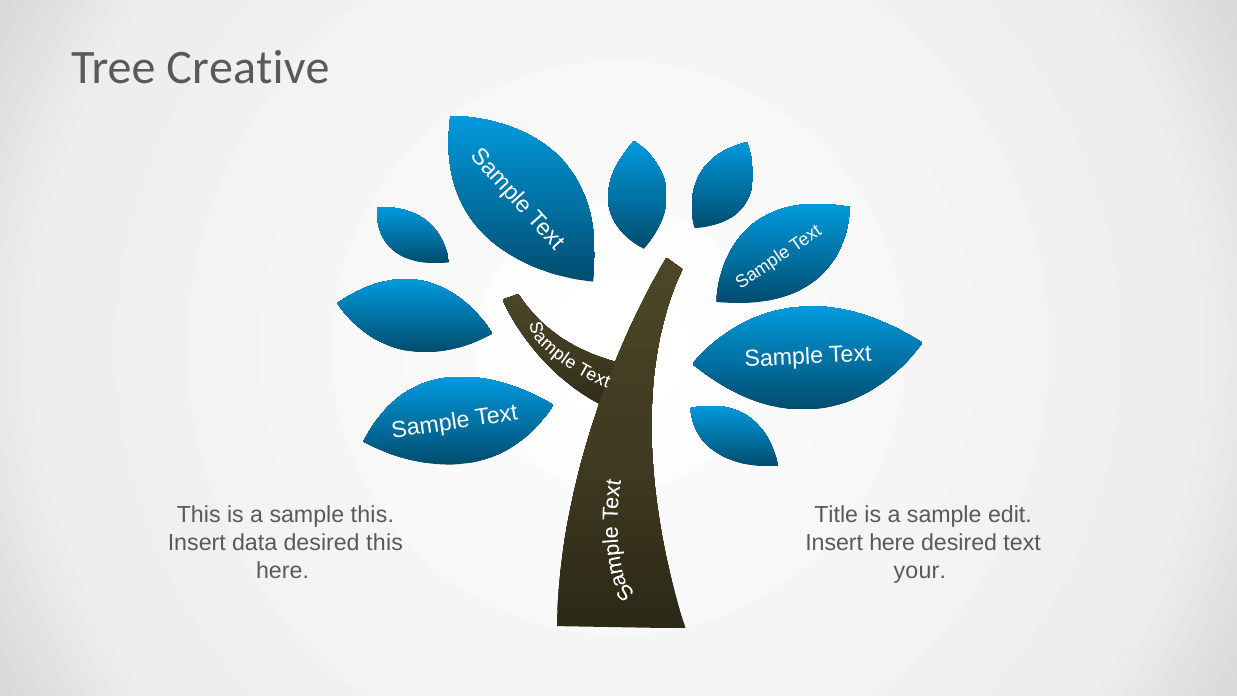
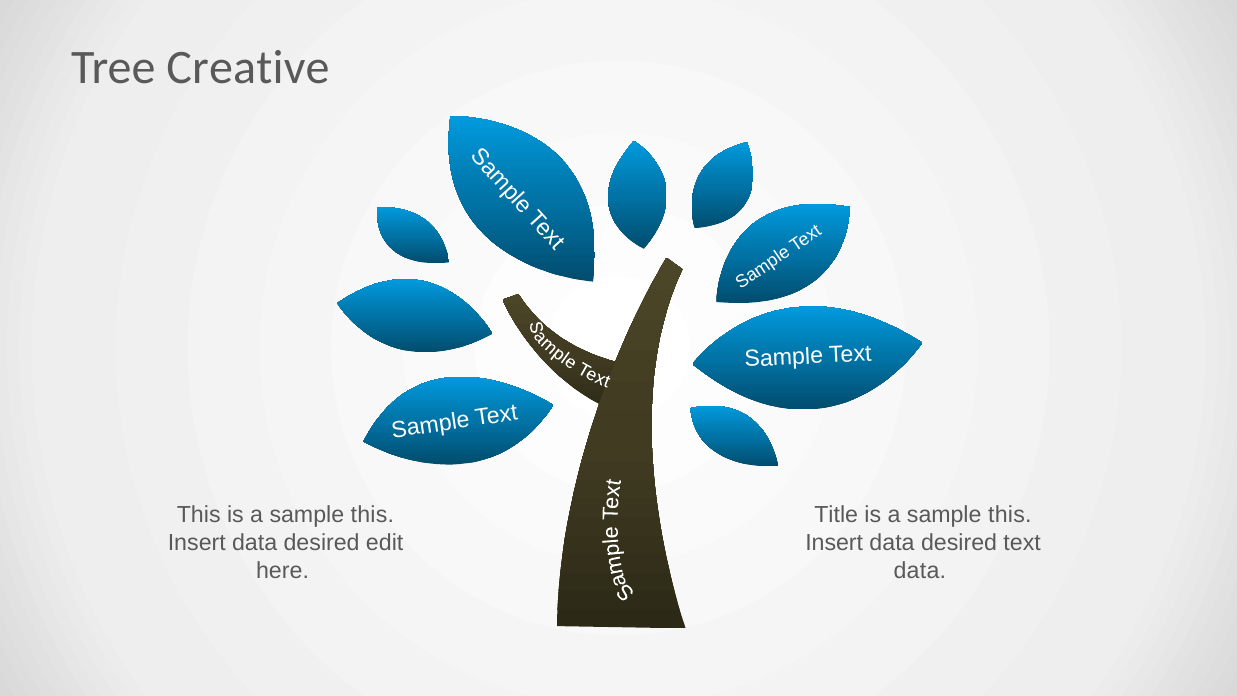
edit at (1010, 515): edit -> this
desired this: this -> edit
here at (892, 543): here -> data
your at (920, 571): your -> data
